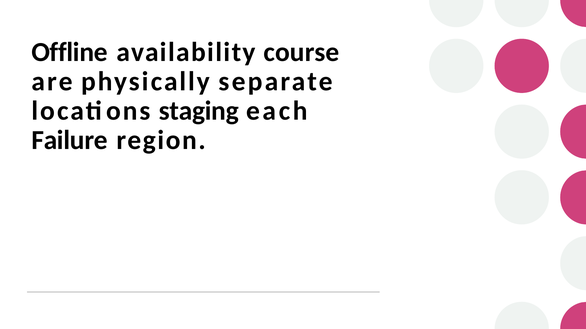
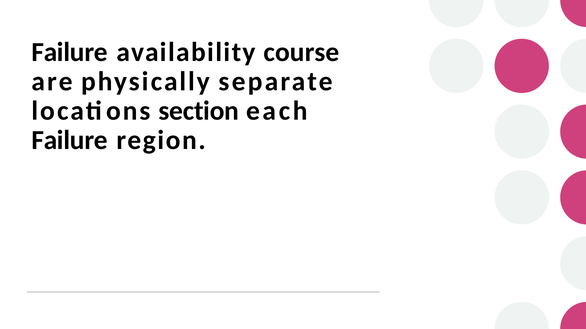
Offline at (70, 52): Offline -> Failure
staging: staging -> section
